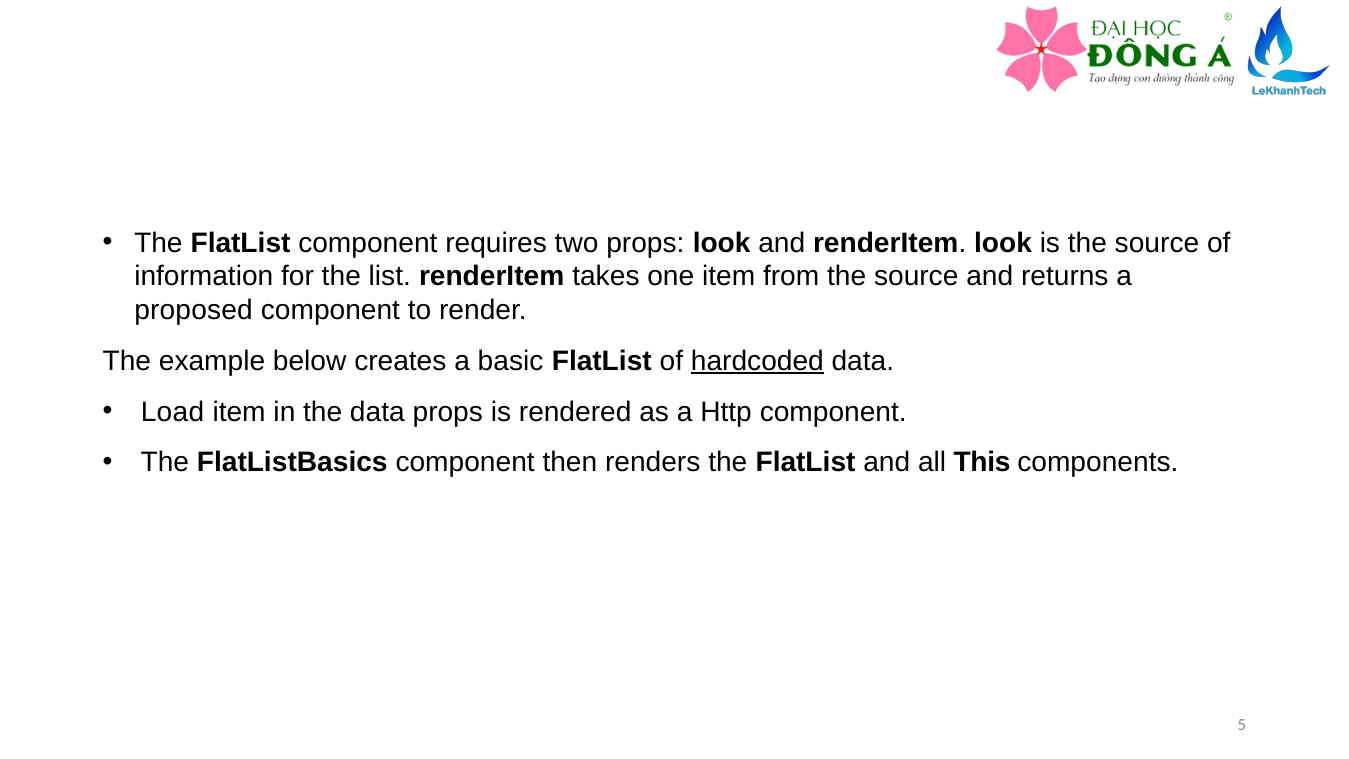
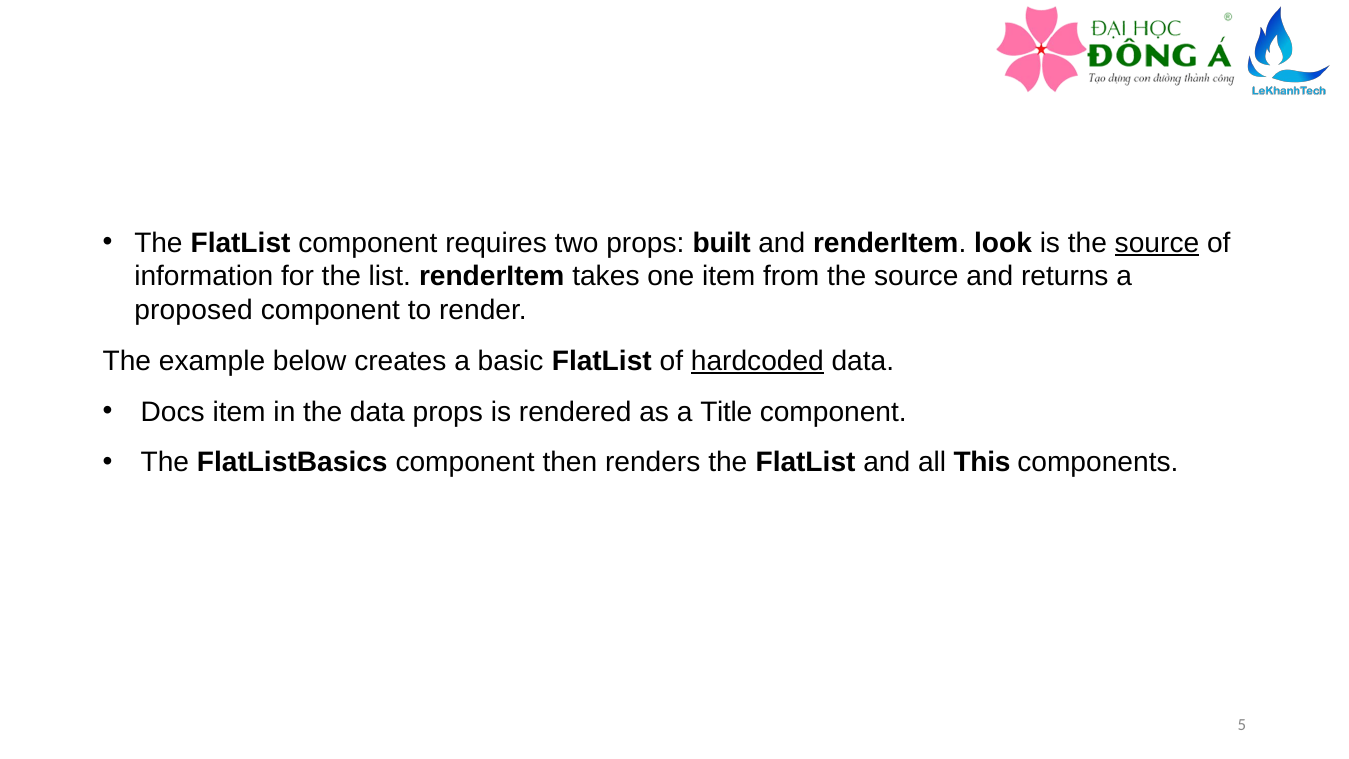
props look: look -> built
source at (1157, 243) underline: none -> present
Load: Load -> Docs
Http: Http -> Title
